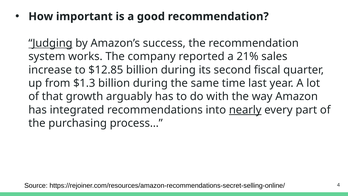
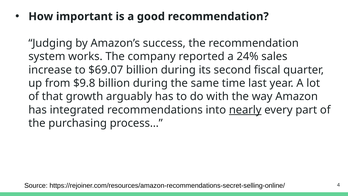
Judging underline: present -> none
21%: 21% -> 24%
$12.85: $12.85 -> $69.07
$1.3: $1.3 -> $9.8
